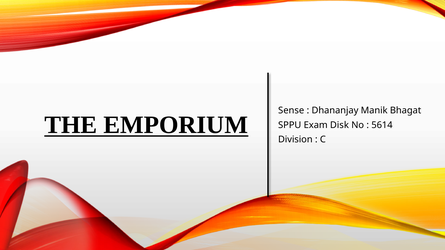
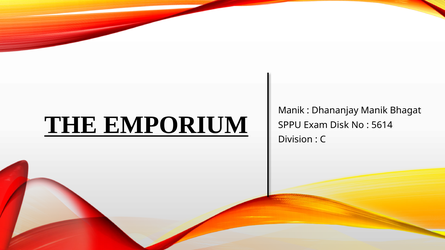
Sense at (291, 110): Sense -> Manik
